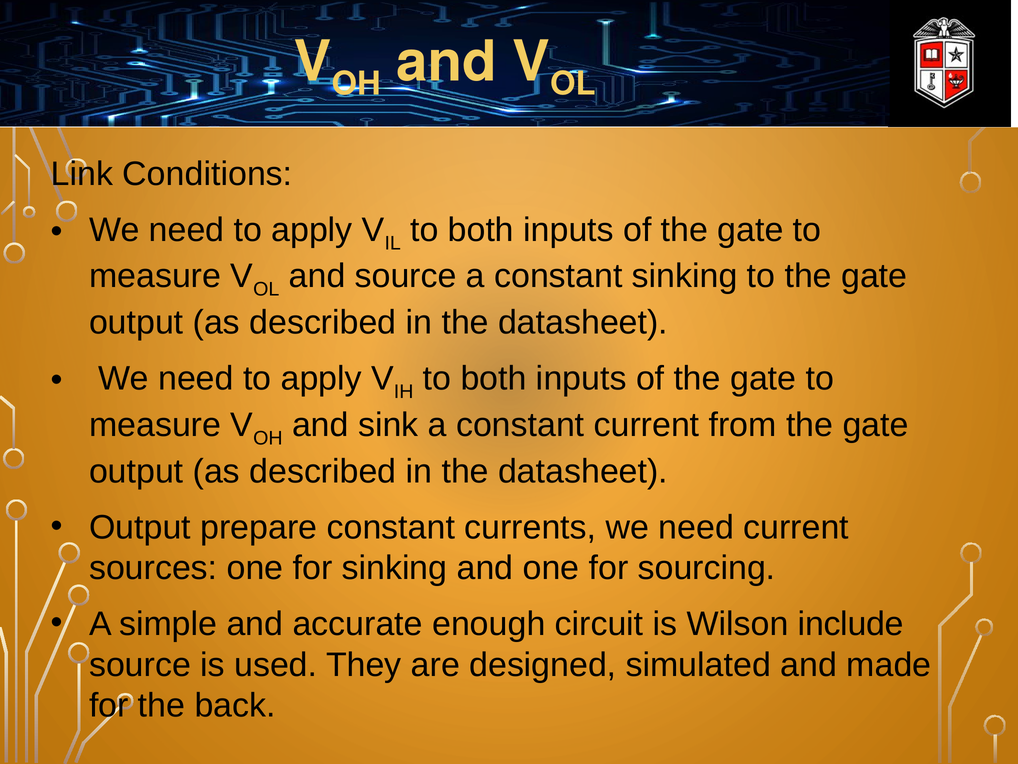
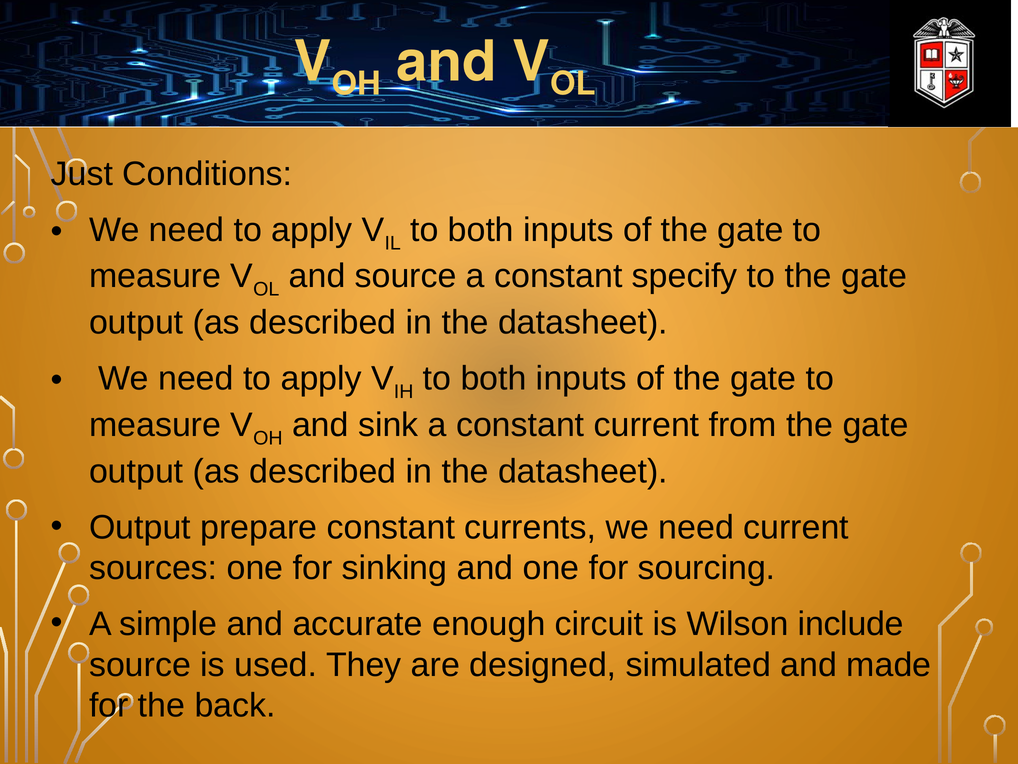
Link: Link -> Just
constant sinking: sinking -> specify
